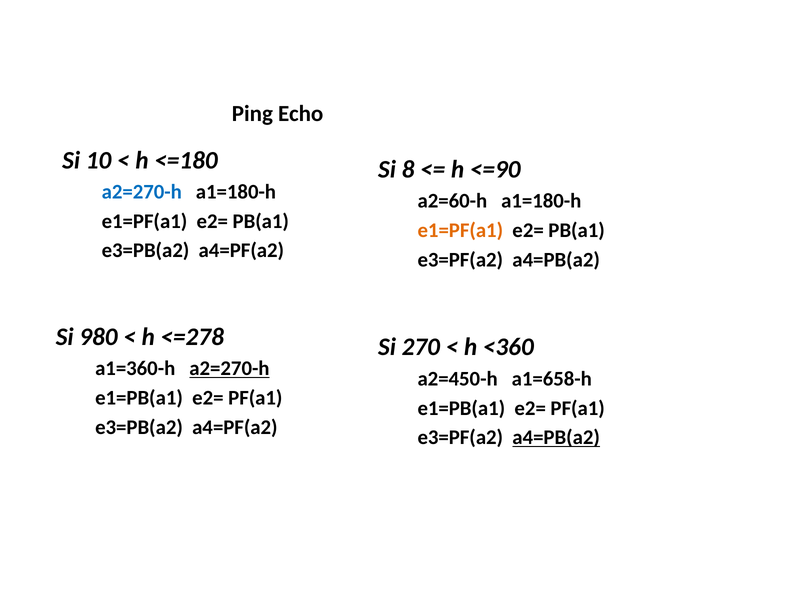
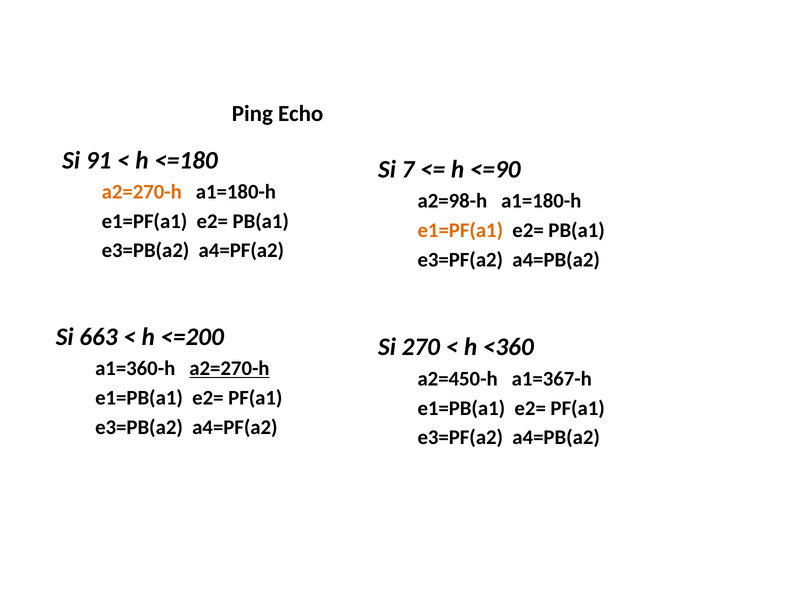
10: 10 -> 91
8: 8 -> 7
a2=270-h at (142, 192) colour: blue -> orange
a2=60-h: a2=60-h -> a2=98-h
980: 980 -> 663
<=278: <=278 -> <=200
a1=658-h: a1=658-h -> a1=367-h
a4=PB(a2 at (556, 437) underline: present -> none
